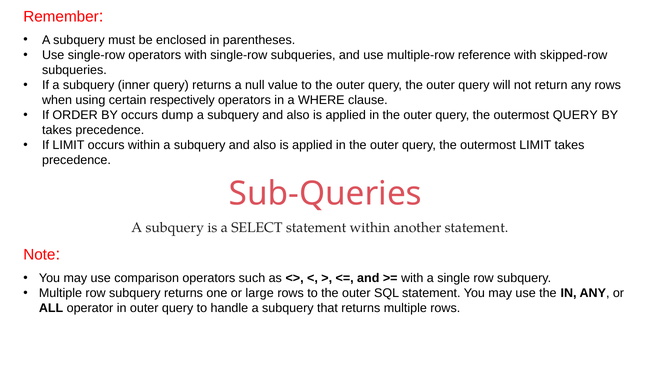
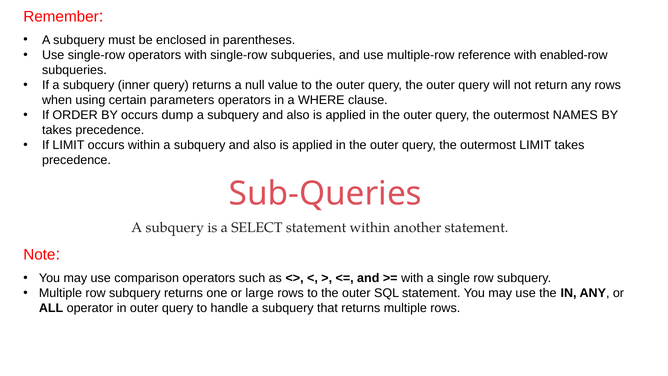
skipped-row: skipped-row -> enabled-row
respectively: respectively -> parameters
outermost QUERY: QUERY -> NAMES
